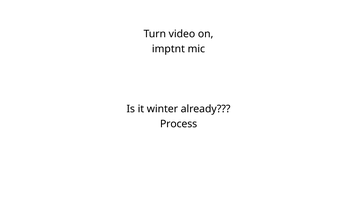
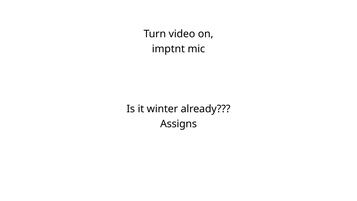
Process: Process -> Assigns
